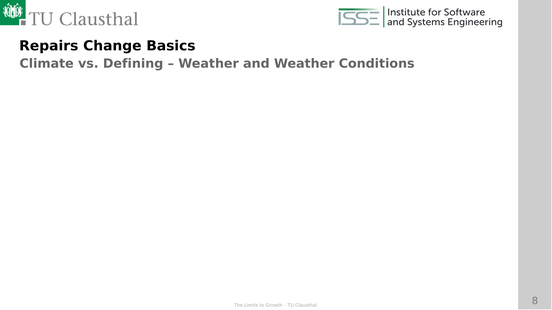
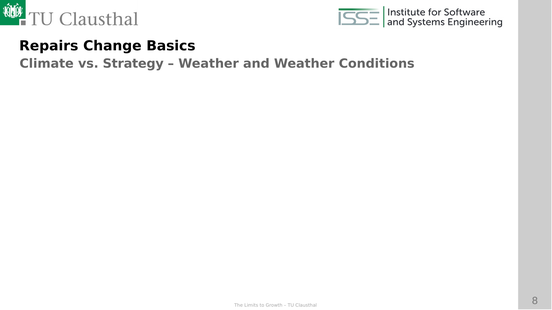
Defining: Defining -> Strategy
